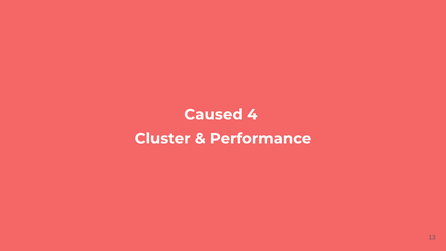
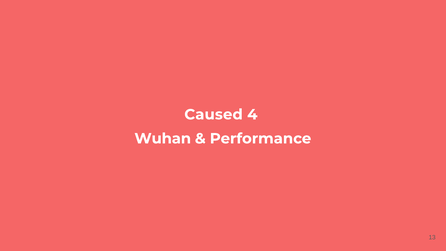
Cluster: Cluster -> Wuhan
